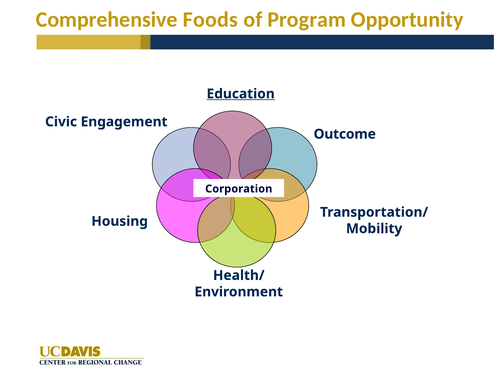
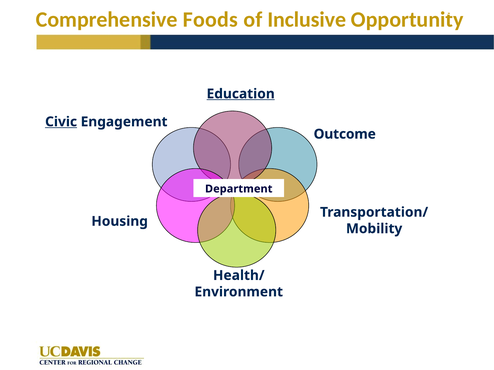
Program: Program -> Inclusive
Civic underline: none -> present
Corporation: Corporation -> Department
